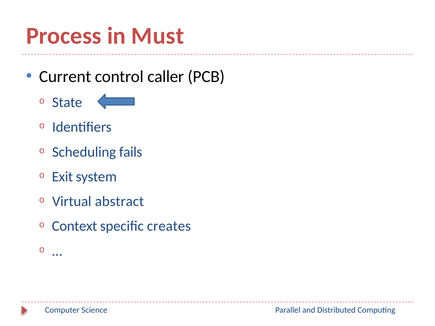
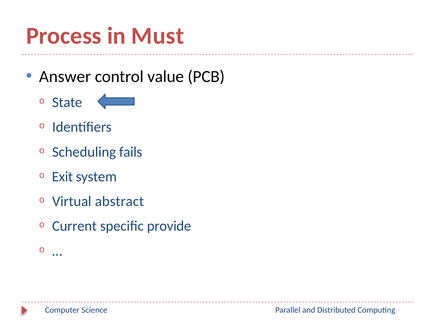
Current: Current -> Answer
caller: caller -> value
Context: Context -> Current
creates: creates -> provide
